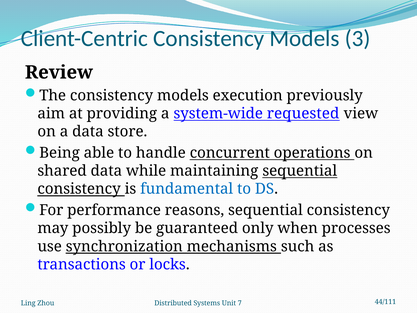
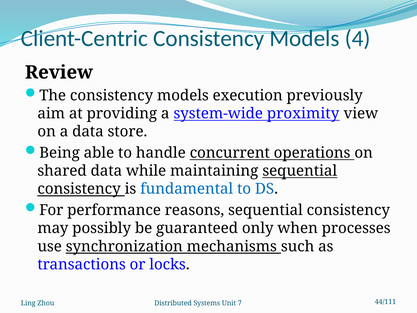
3: 3 -> 4
requested: requested -> proximity
